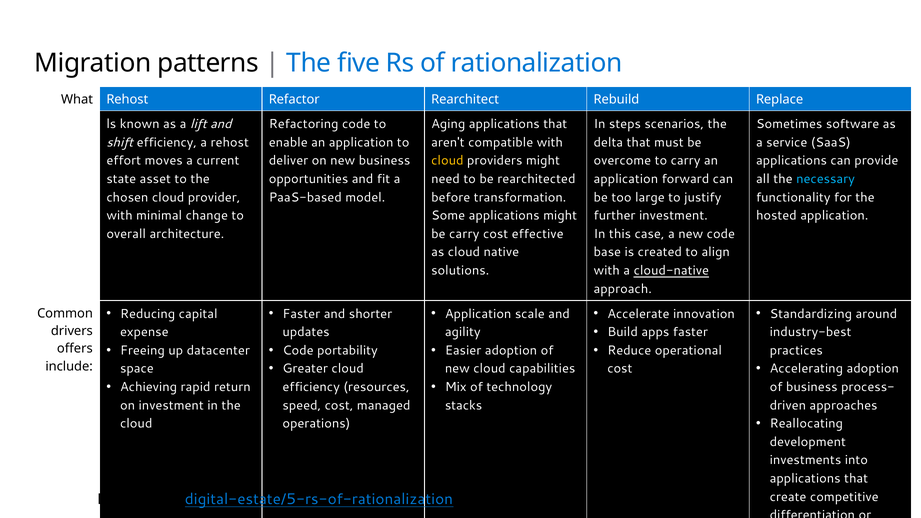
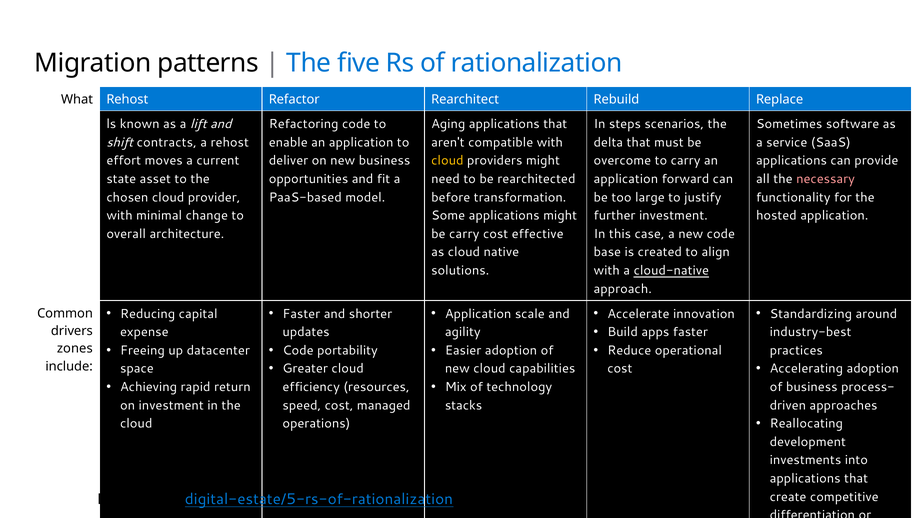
shift efficiency: efficiency -> contracts
necessary colour: light blue -> pink
offers: offers -> zones
